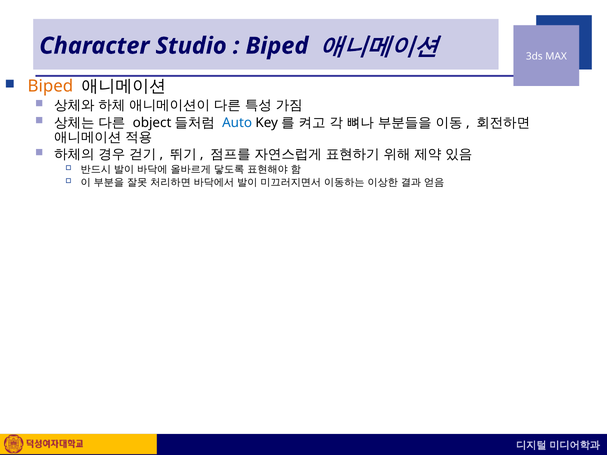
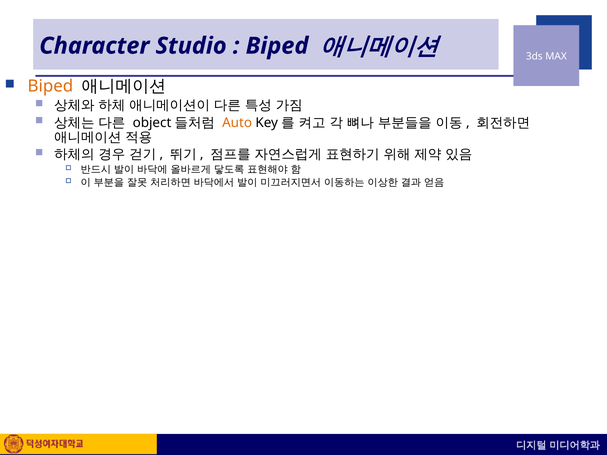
Auto colour: blue -> orange
